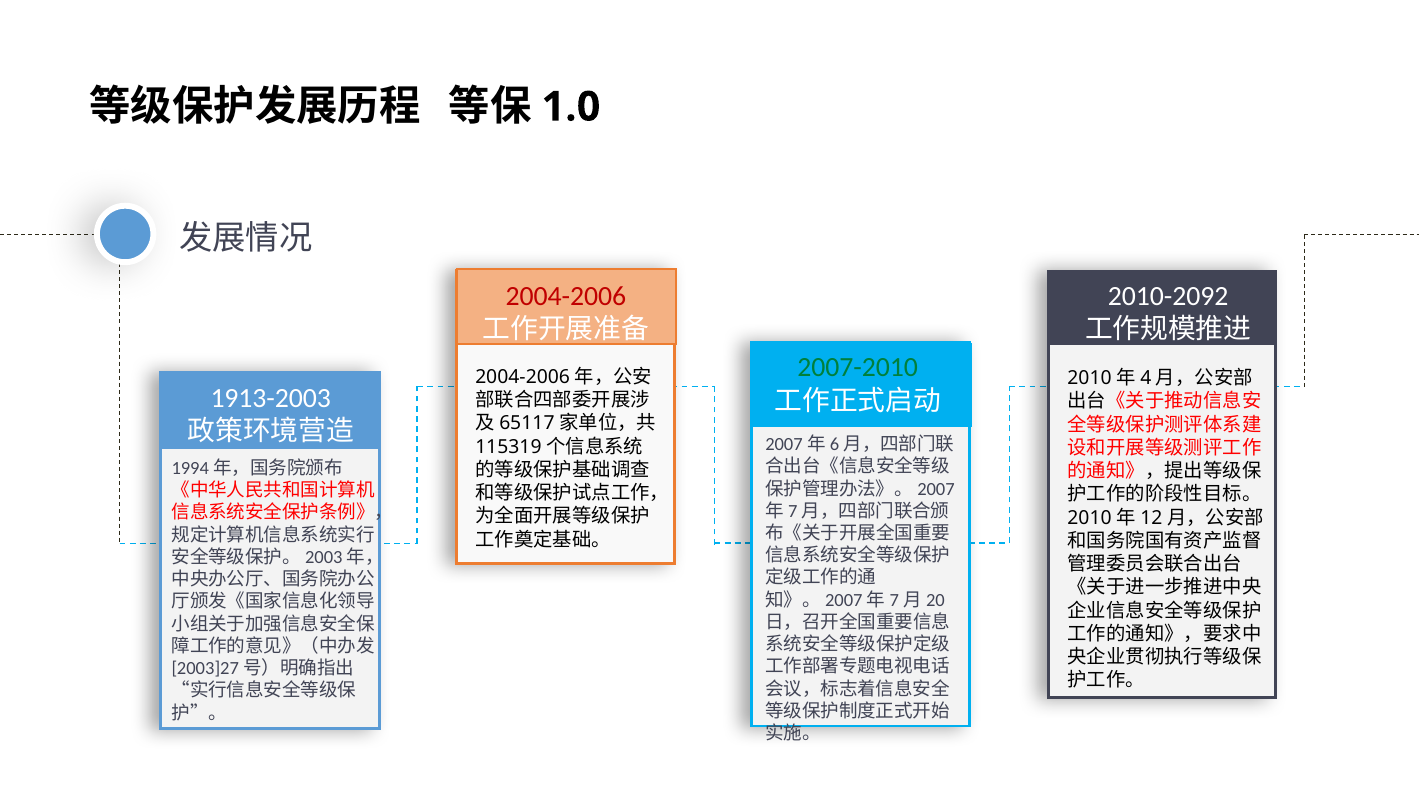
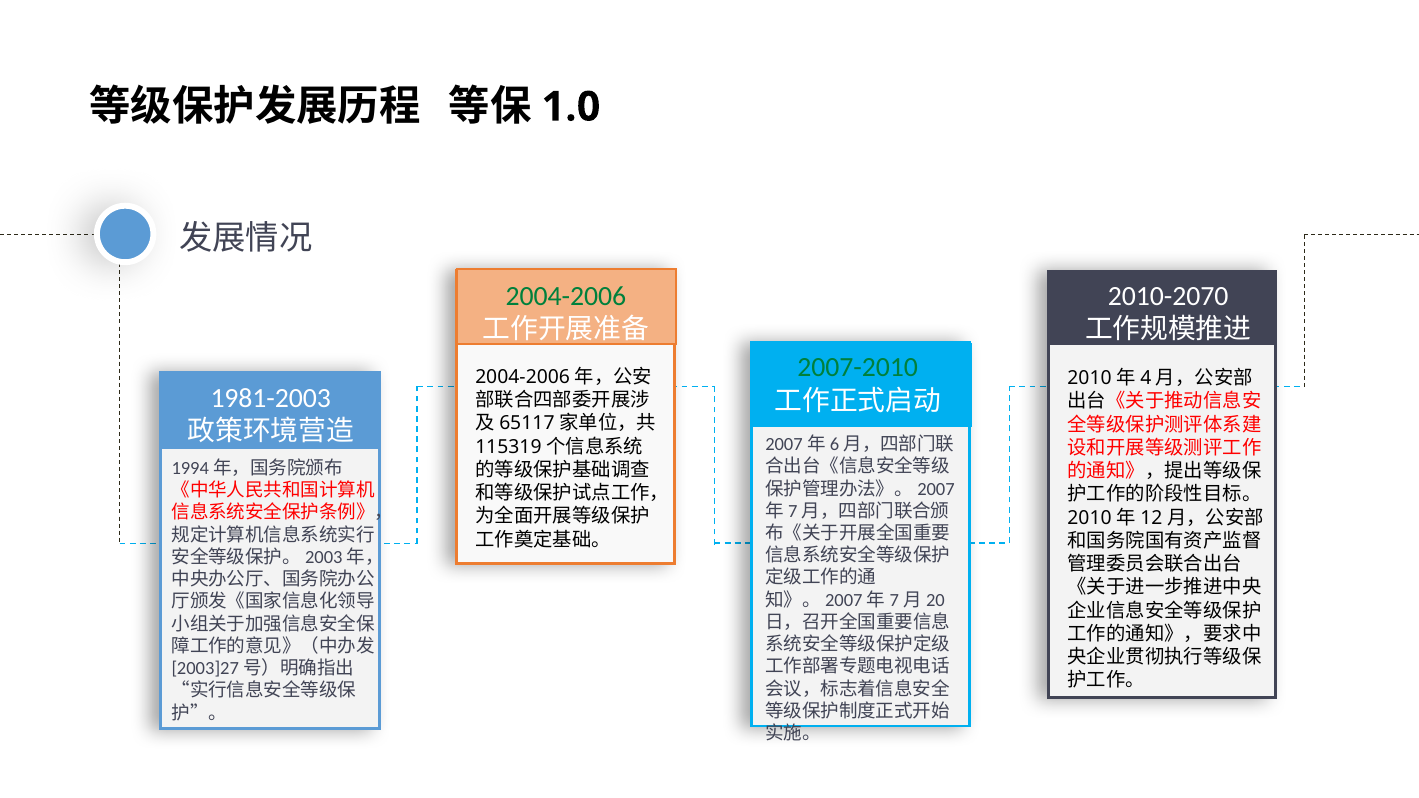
2004-2006 colour: red -> green
2010-2092: 2010-2092 -> 2010-2070
1913-2003: 1913-2003 -> 1981-2003
